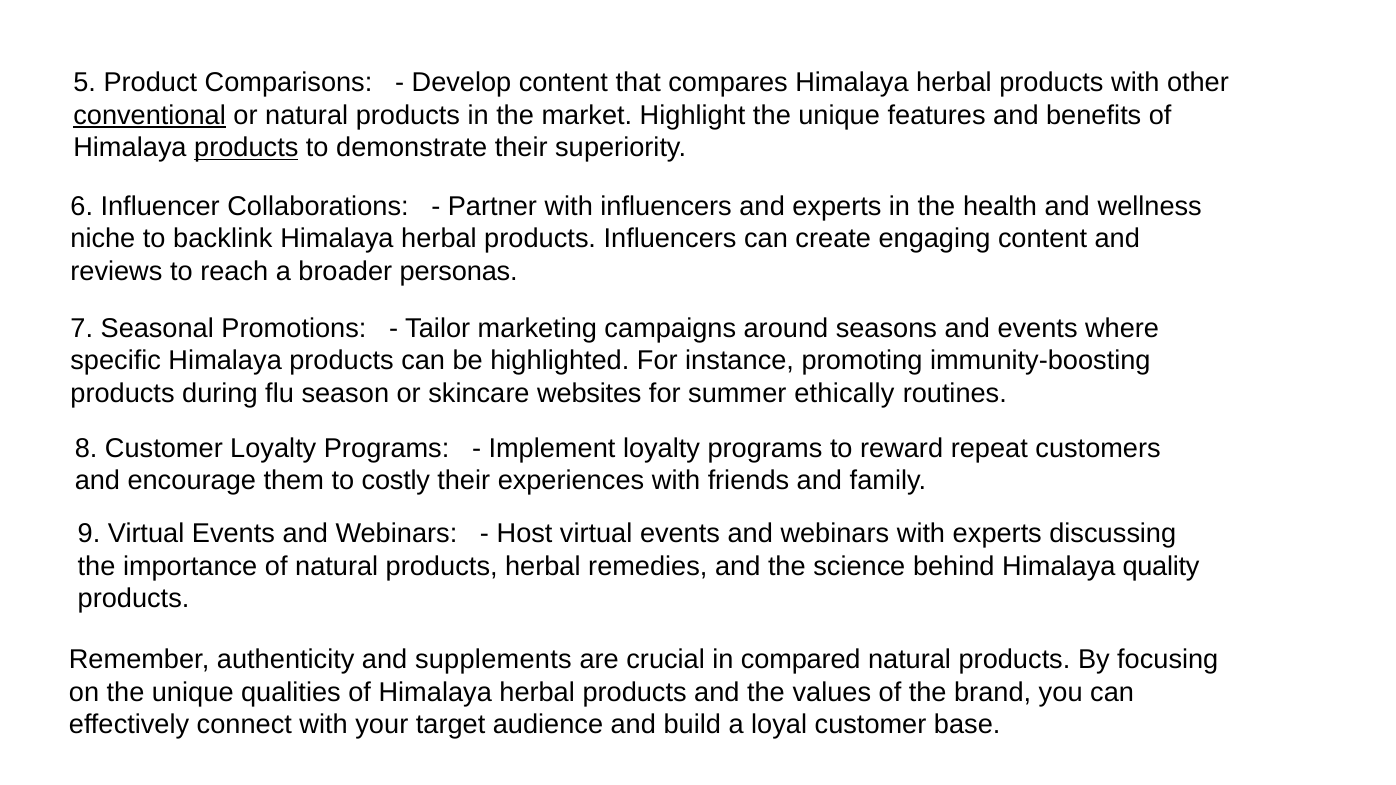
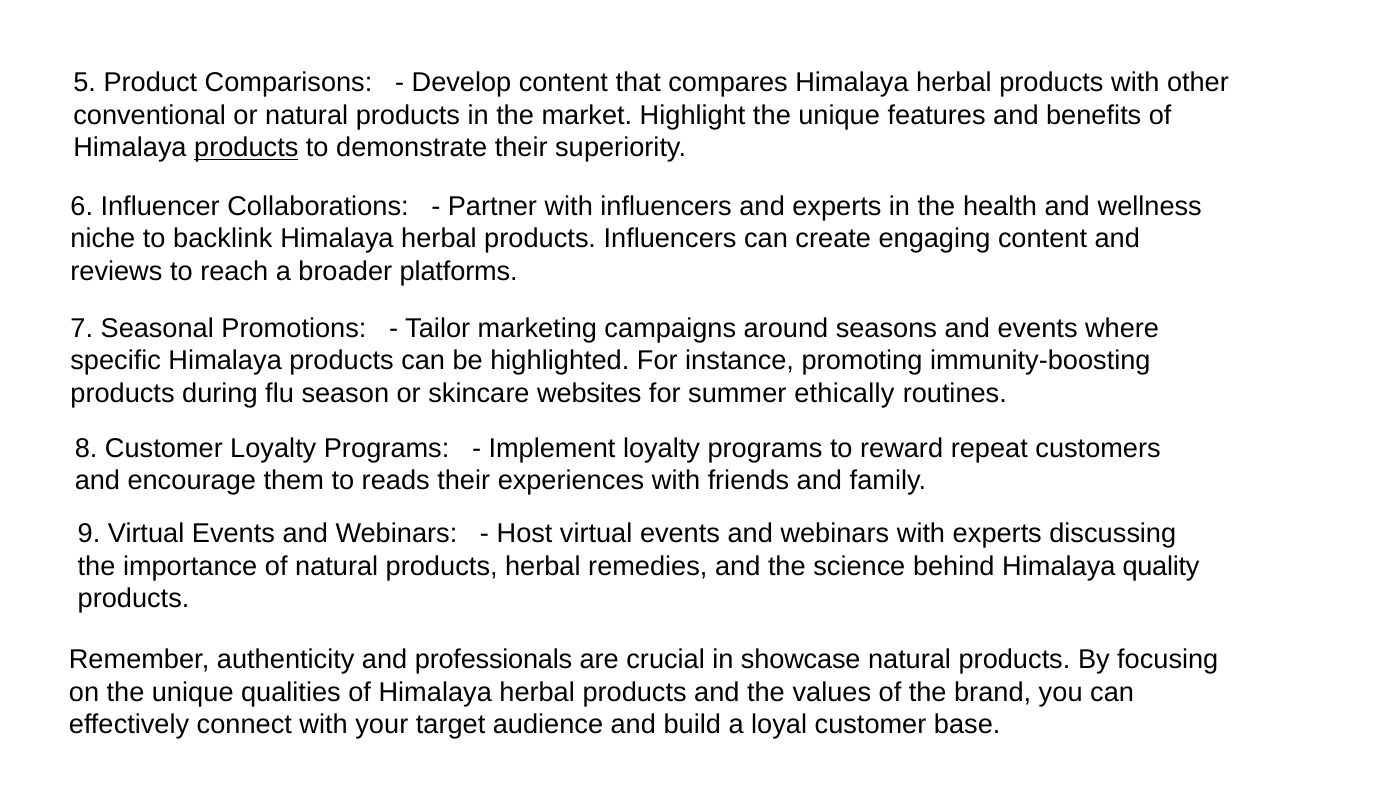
conventional underline: present -> none
personas: personas -> platforms
costly: costly -> reads
supplements: supplements -> professionals
compared: compared -> showcase
